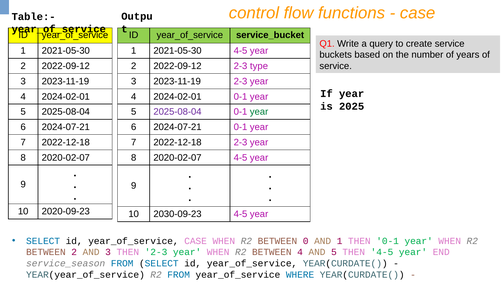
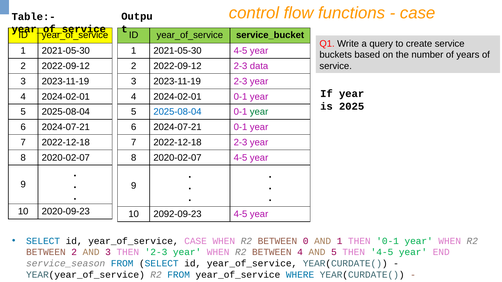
type: type -> data
2025-08-04 at (177, 112) colour: purple -> blue
2030-09-23: 2030-09-23 -> 2092-09-23
